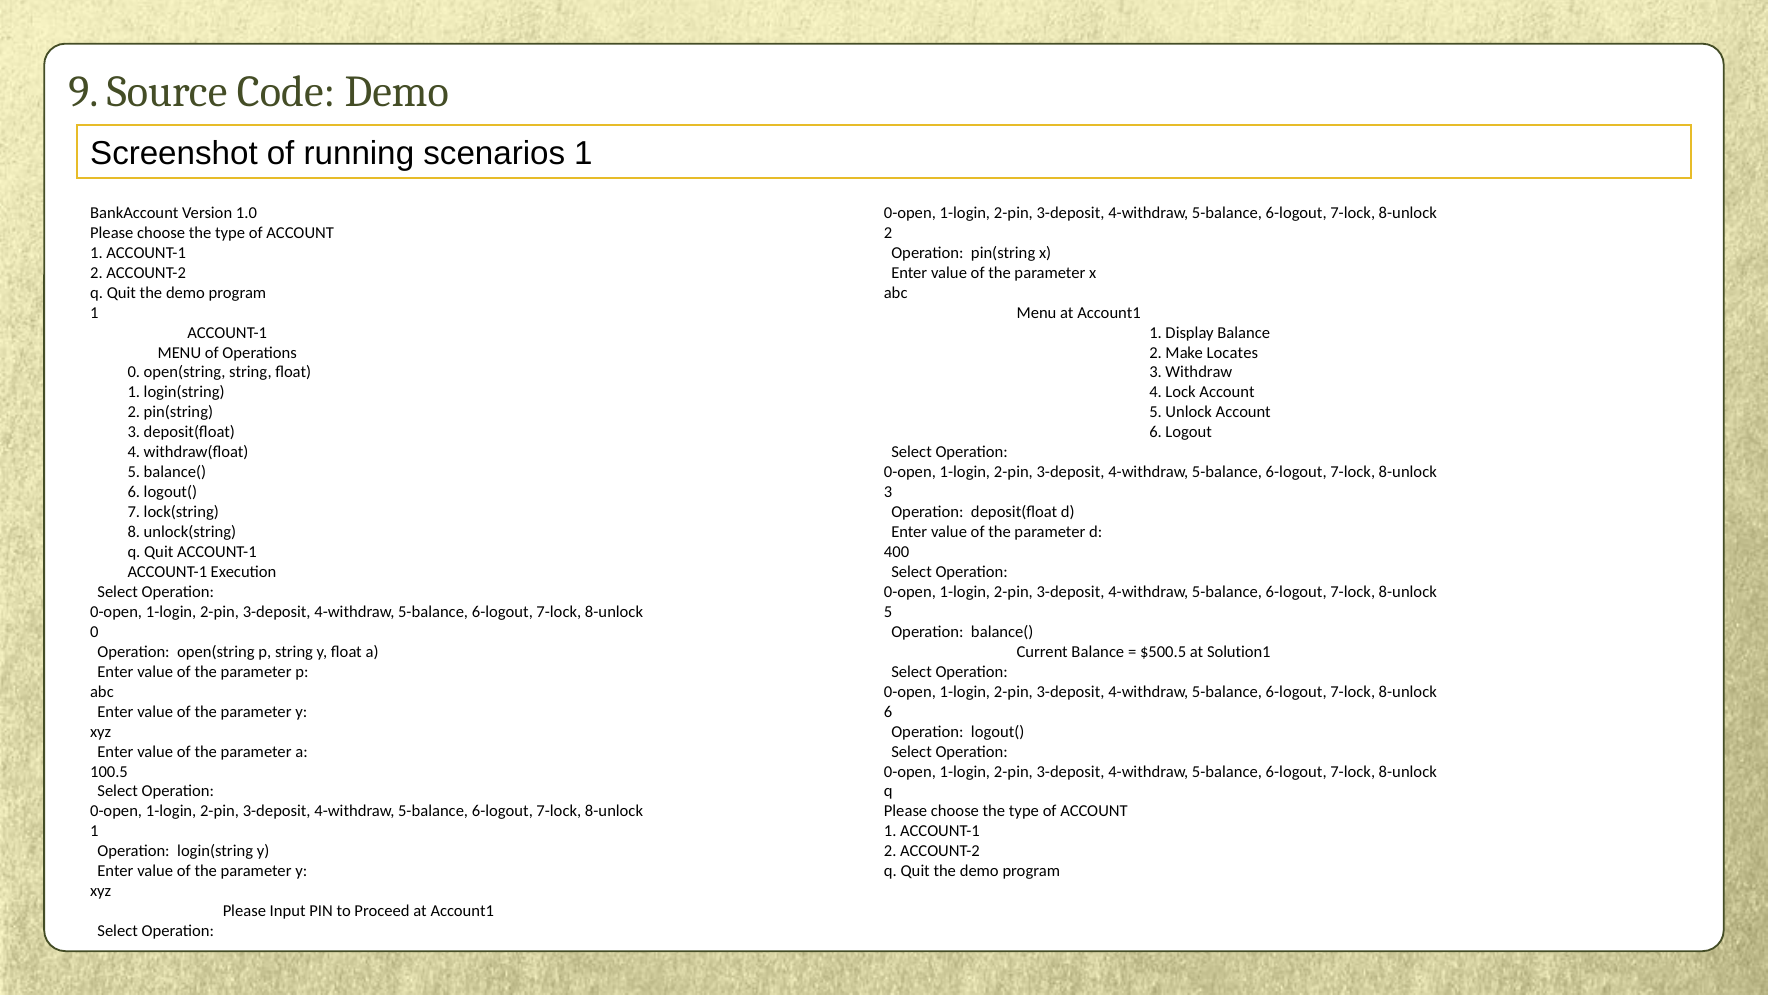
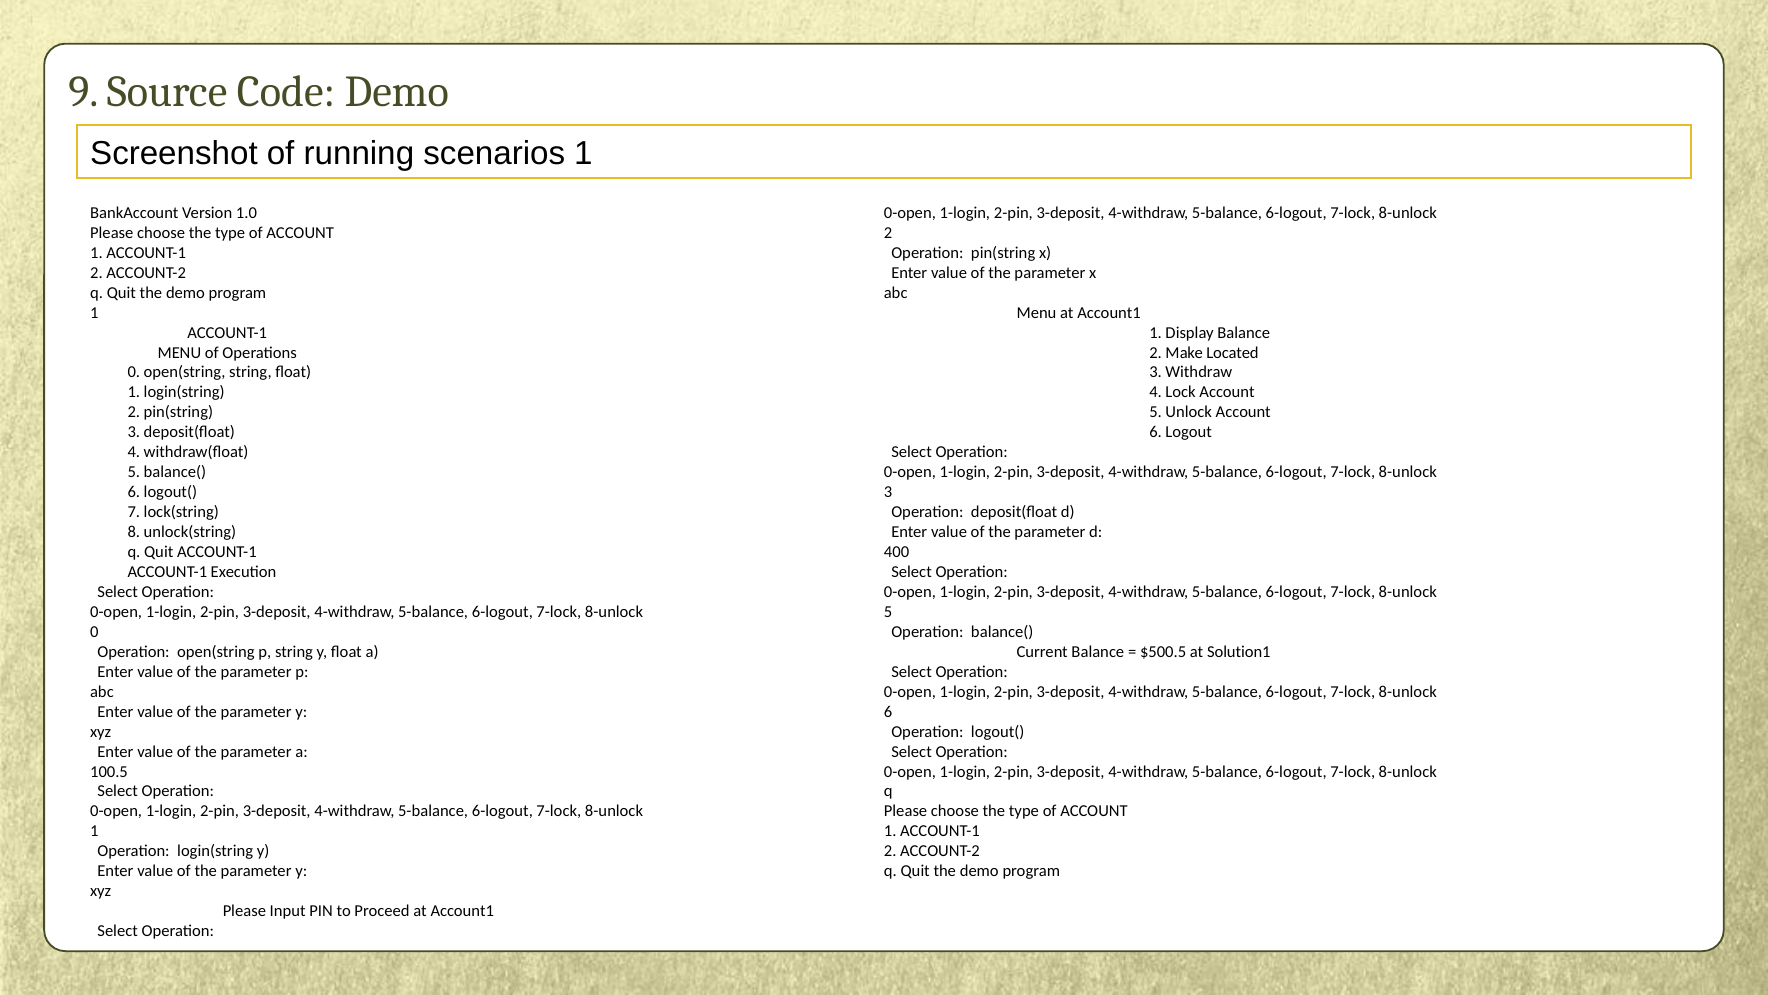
Locates: Locates -> Located
